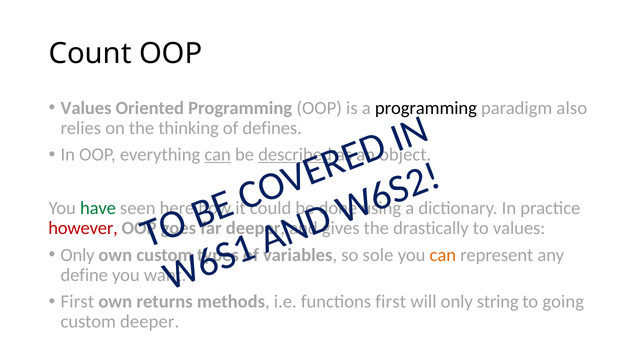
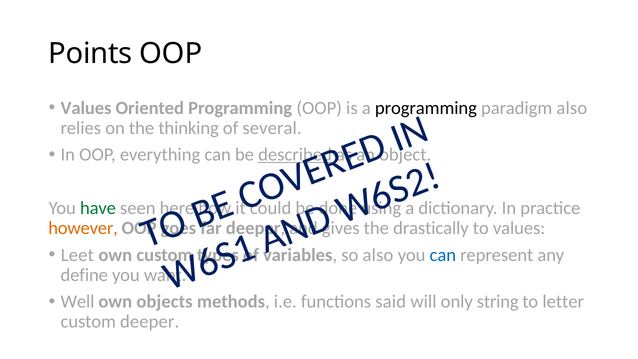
Count: Count -> Points
defines: defines -> several
can at (218, 155) underline: present -> none
however colour: red -> orange
Only at (78, 255): Only -> Leet
so sole: sole -> also
can at (443, 255) colour: orange -> blue
First at (77, 302): First -> Well
returns: returns -> objects
functions first: first -> said
going: going -> letter
